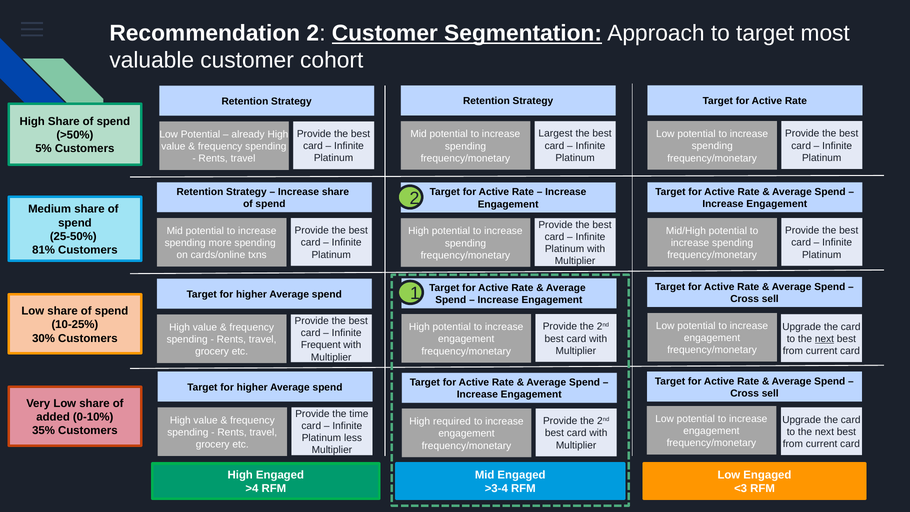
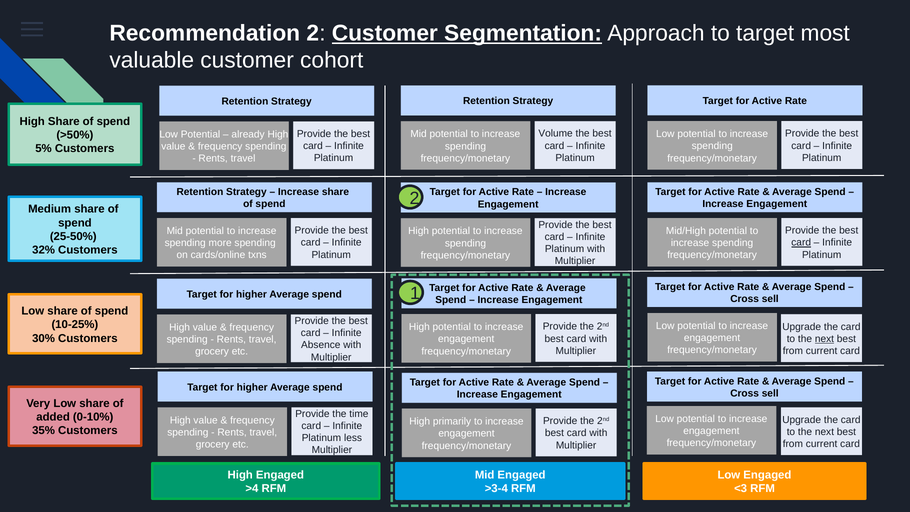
Largest: Largest -> Volume
card at (801, 243) underline: none -> present
81%: 81% -> 32%
Frequent: Frequent -> Absence
required: required -> primarily
